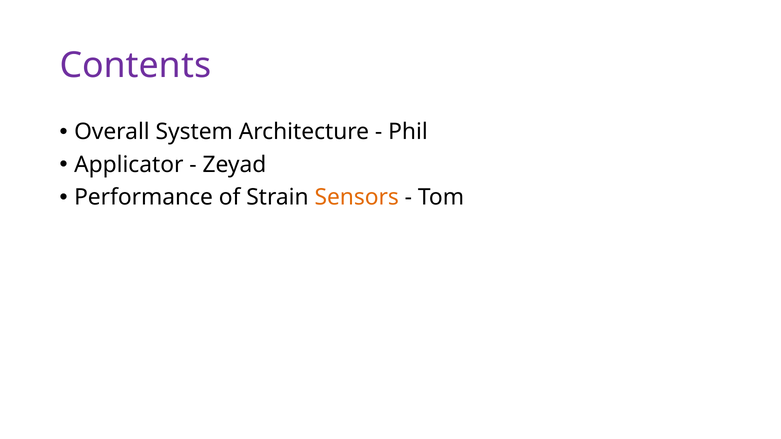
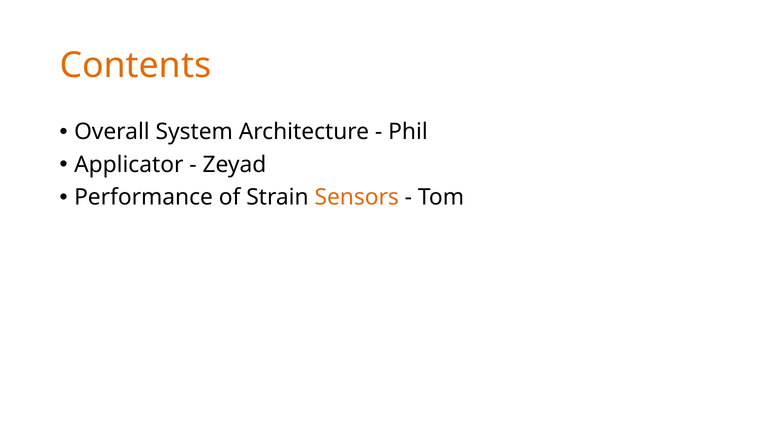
Contents colour: purple -> orange
